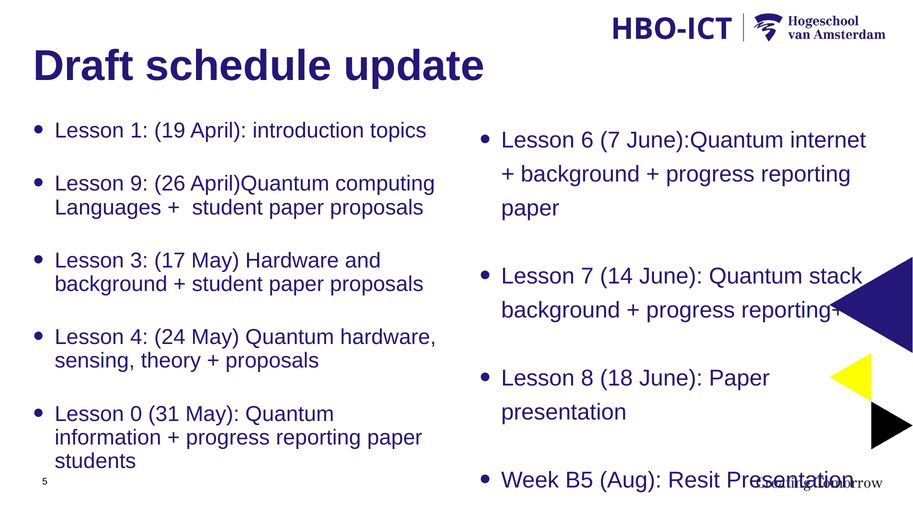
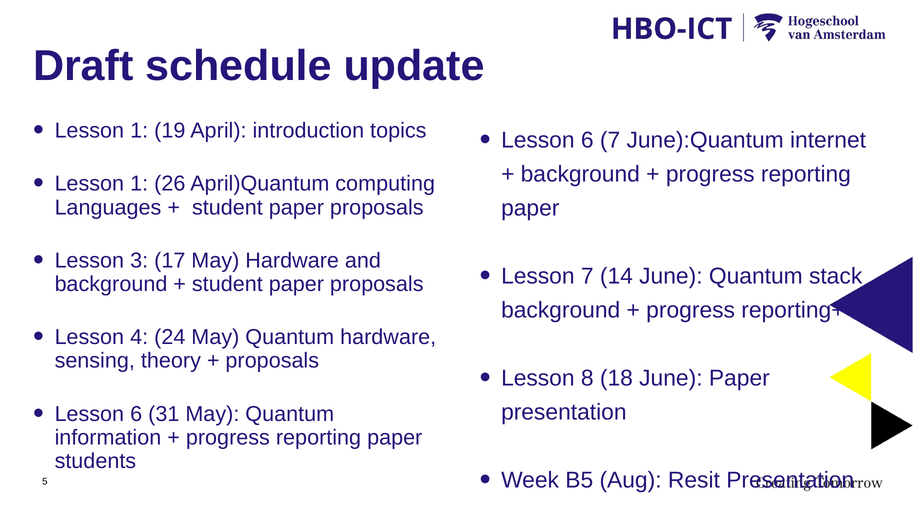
9 at (139, 184): 9 -> 1
0 at (136, 414): 0 -> 6
